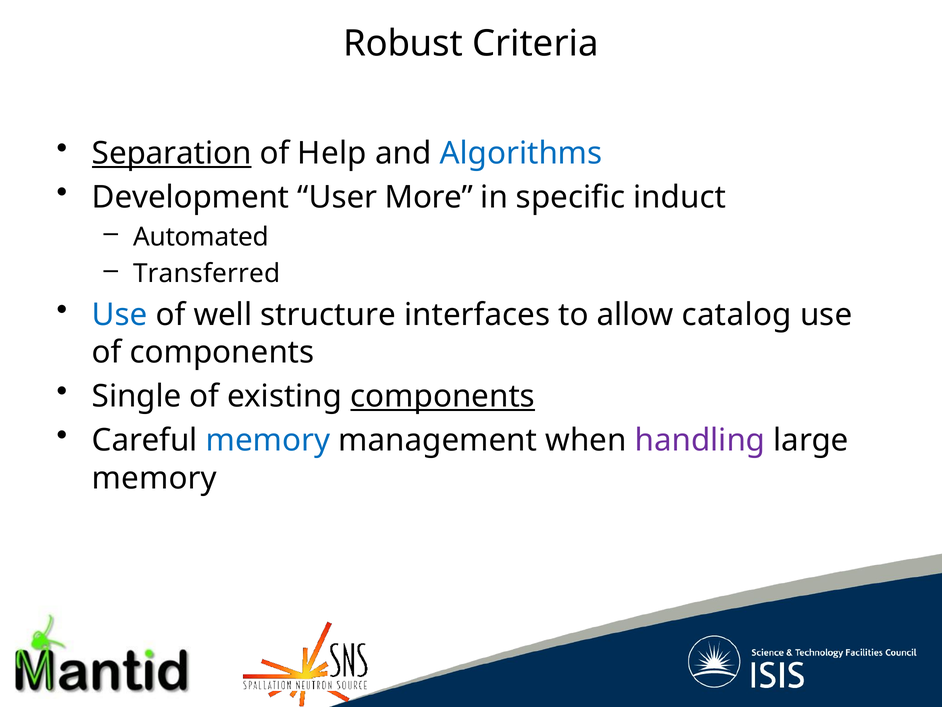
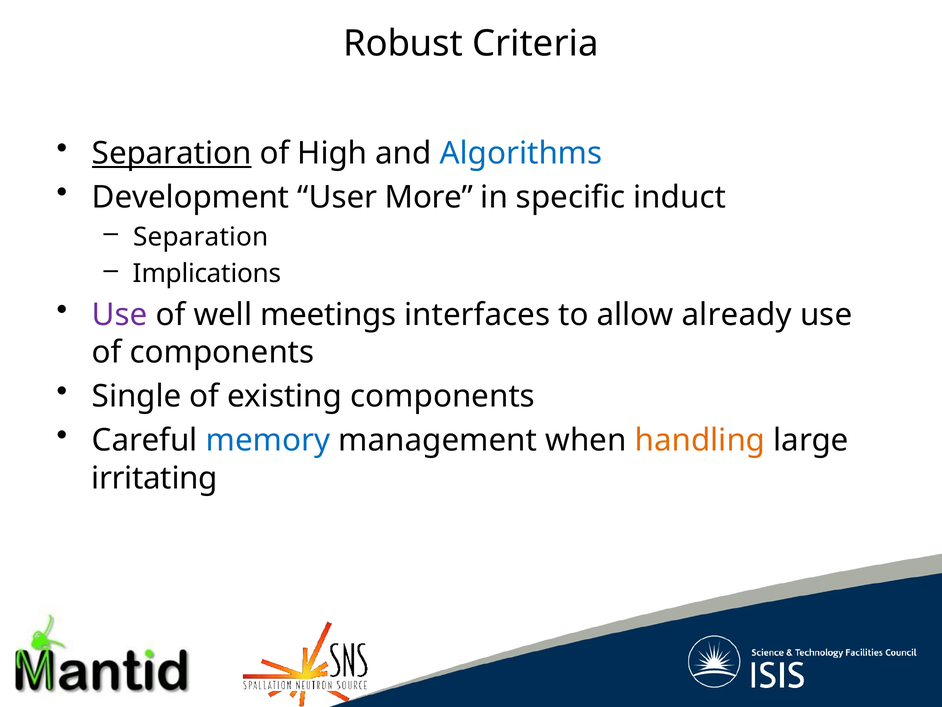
Help: Help -> High
Automated at (201, 237): Automated -> Separation
Transferred: Transferred -> Implications
Use at (120, 315) colour: blue -> purple
structure: structure -> meetings
catalog: catalog -> already
components at (443, 396) underline: present -> none
handling colour: purple -> orange
memory at (154, 478): memory -> irritating
